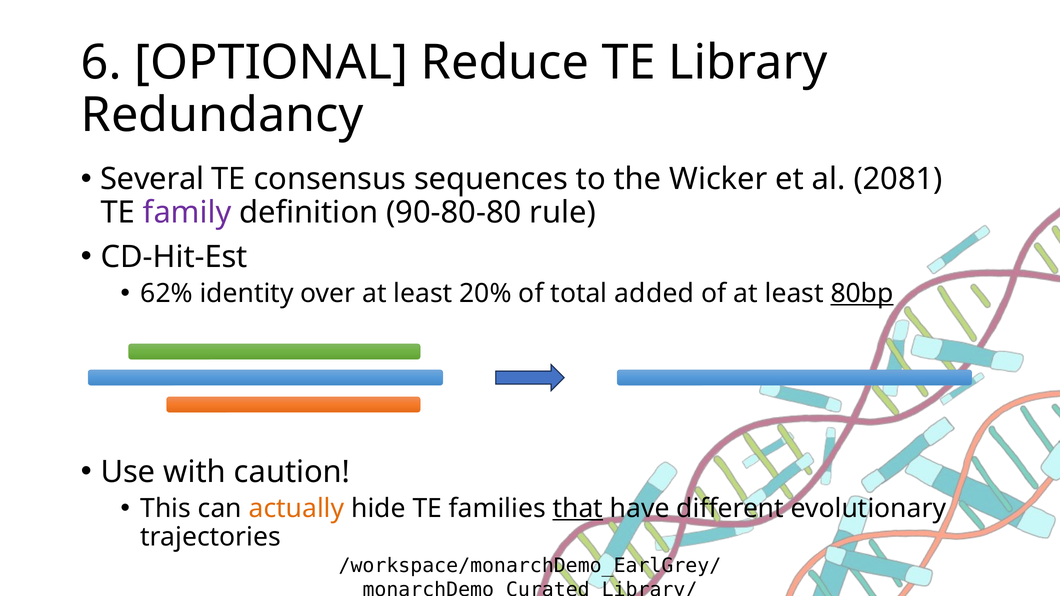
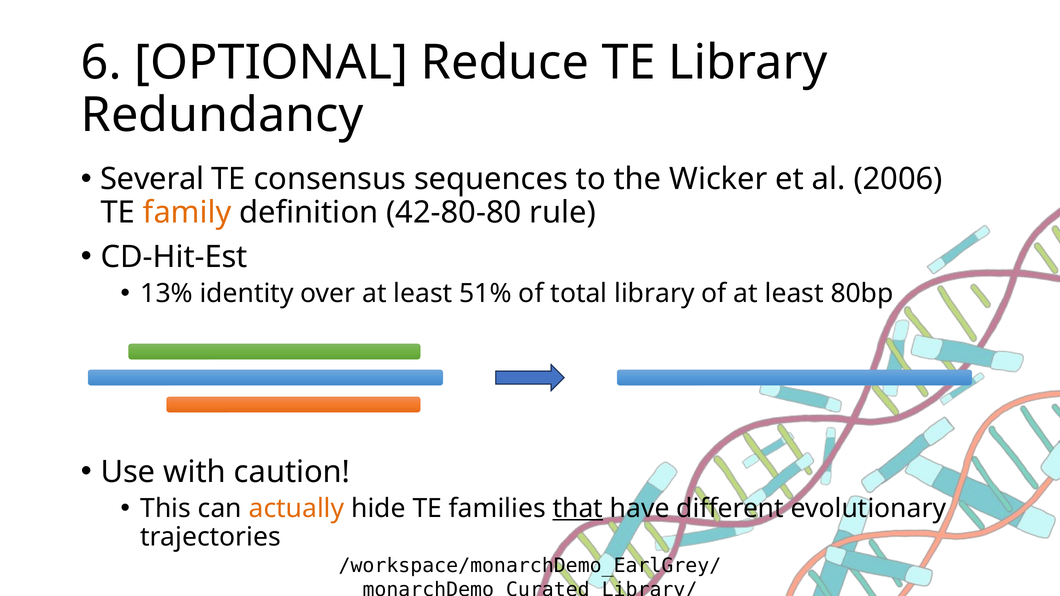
2081: 2081 -> 2006
family colour: purple -> orange
90-80-80: 90-80-80 -> 42-80-80
62%: 62% -> 13%
20%: 20% -> 51%
total added: added -> library
80bp underline: present -> none
